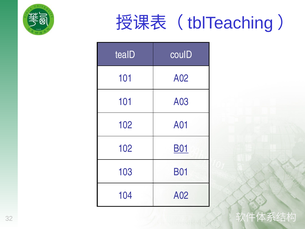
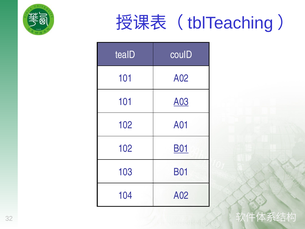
A03 underline: none -> present
